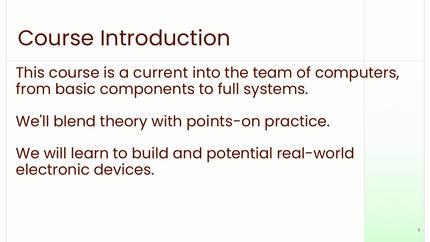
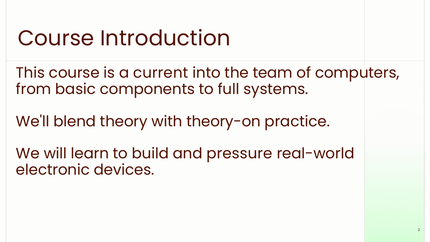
points-on: points-on -> theory-on
potential: potential -> pressure
